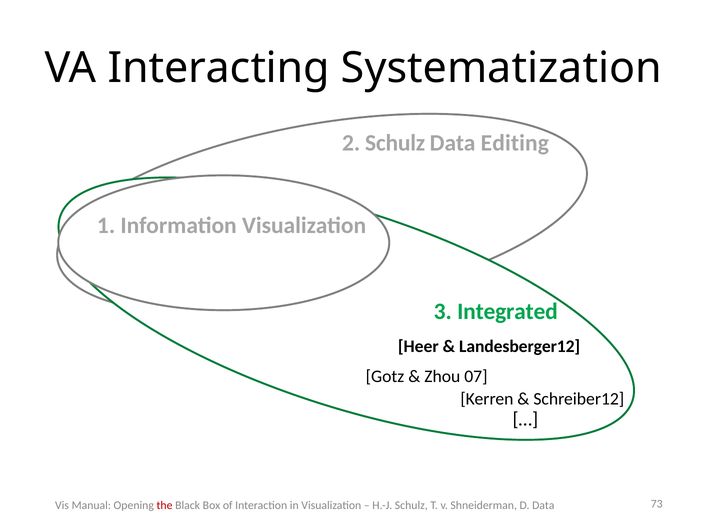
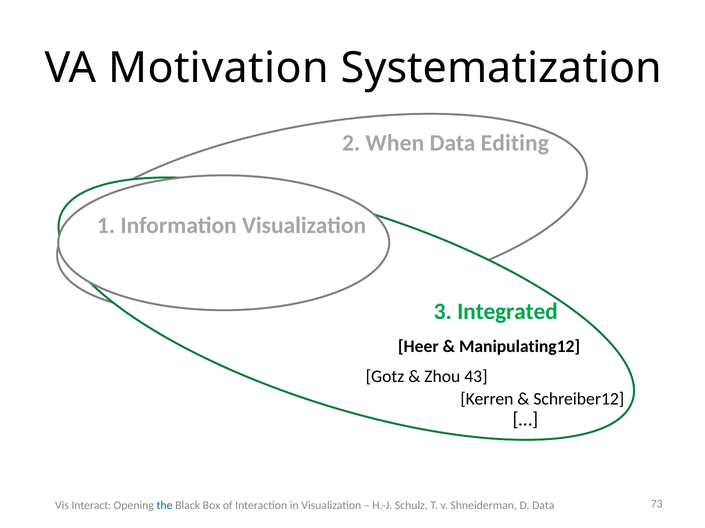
Interacting: Interacting -> Motivation
2 Schulz: Schulz -> When
Landesberger12: Landesberger12 -> Manipulating12
07: 07 -> 43
Manual: Manual -> Interact
the colour: red -> blue
